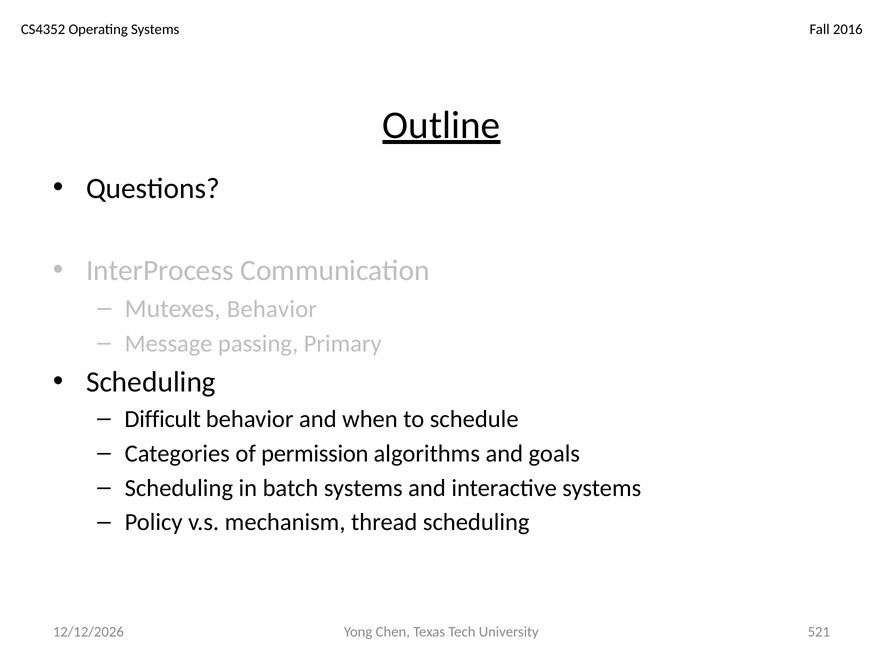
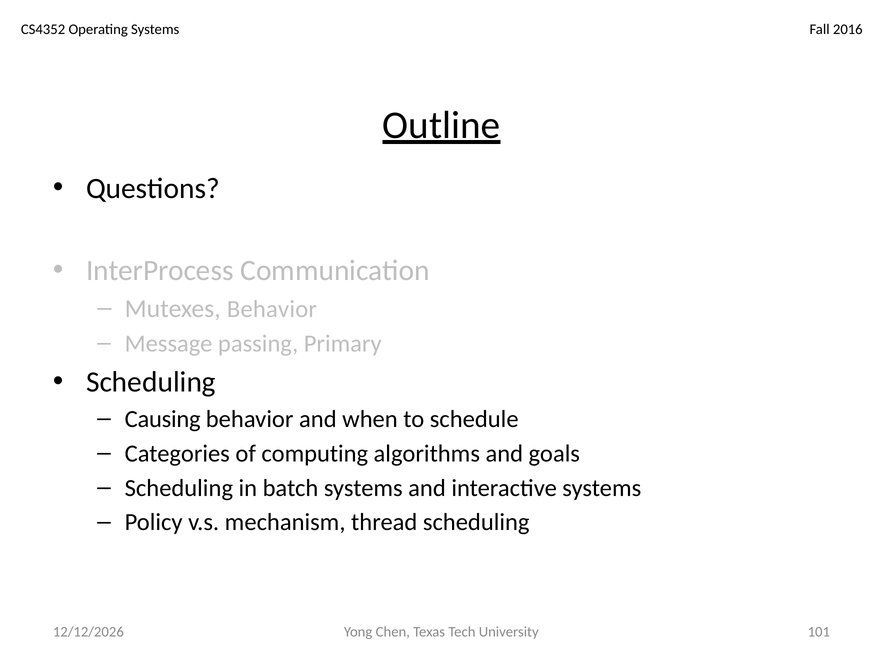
Difficult: Difficult -> Causing
permission: permission -> computing
521: 521 -> 101
